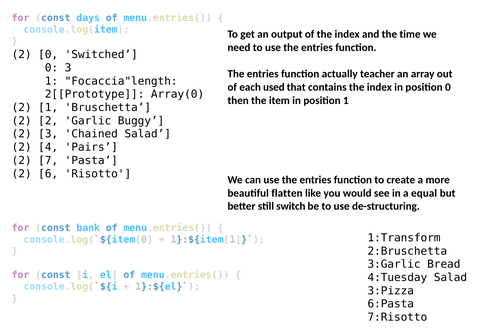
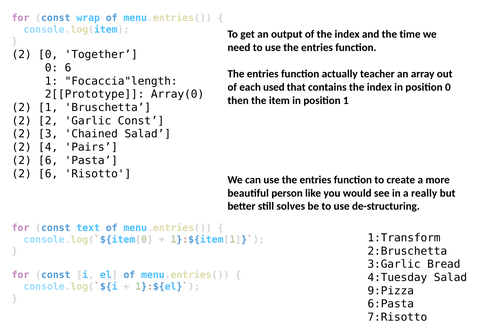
days: days -> wrap
Switched: Switched -> Together
0 3: 3 -> 6
Garlic Buggy: Buggy -> Const
7 at (48, 160): 7 -> 6
flatten: flatten -> person
equal: equal -> really
switch: switch -> solves
bank: bank -> text
3:Pizza: 3:Pizza -> 9:Pizza
